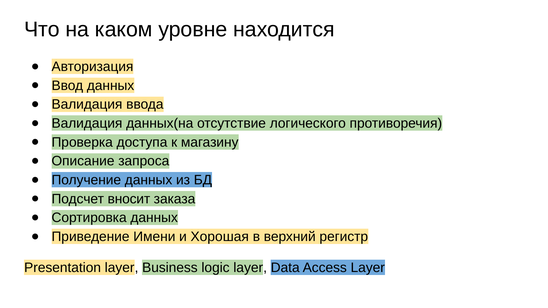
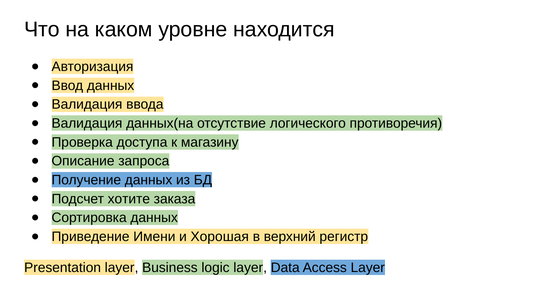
вносит: вносит -> хотите
